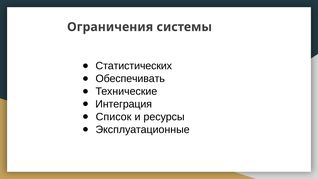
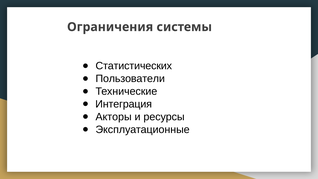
Обеспечивать: Обеспечивать -> Пользователи
Список: Список -> Акторы
